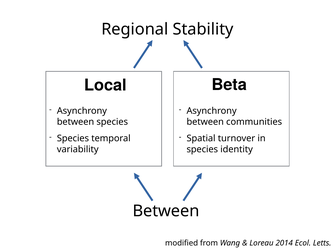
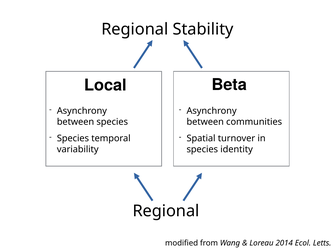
Between at (166, 211): Between -> Regional
